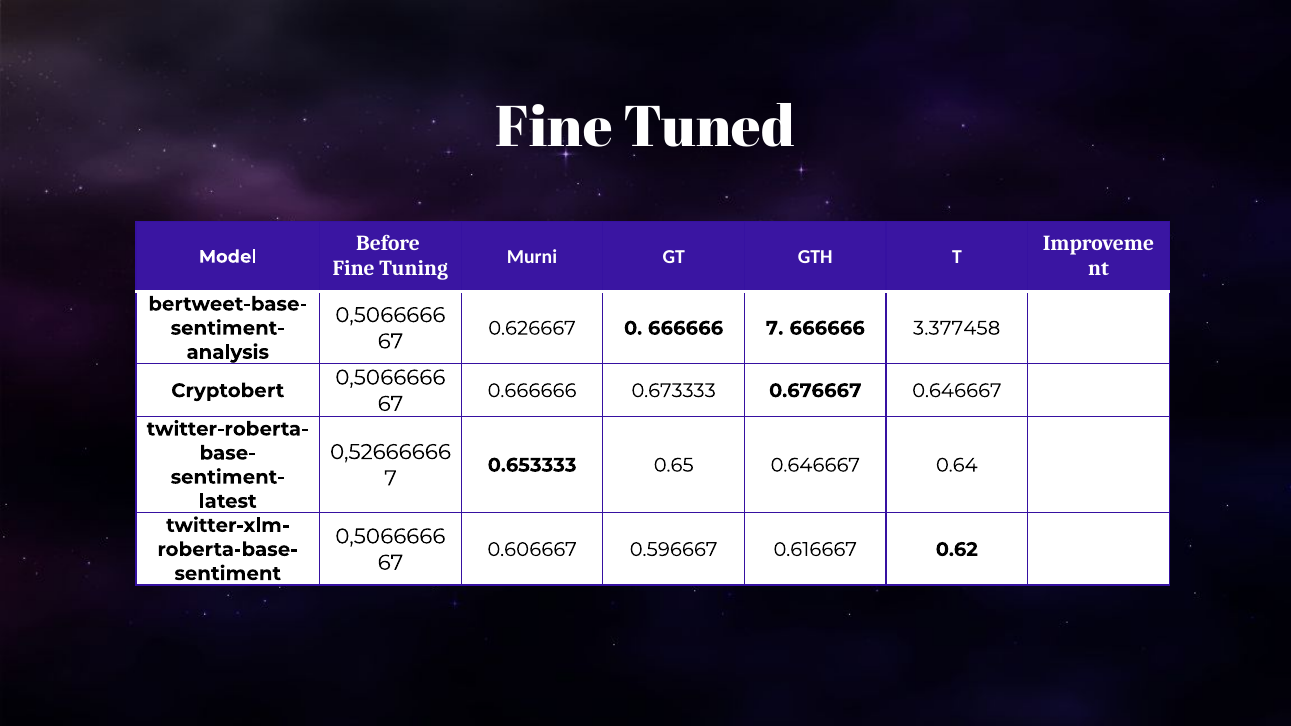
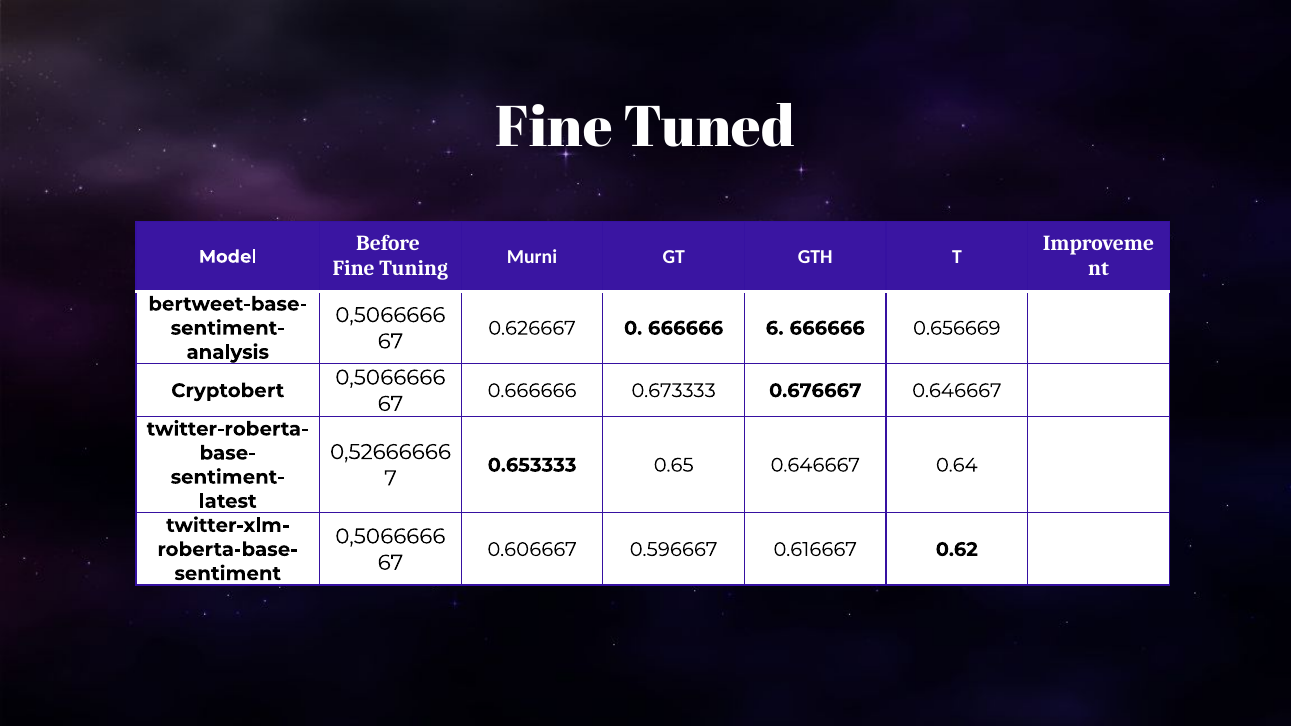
666666 7: 7 -> 6
3.377458: 3.377458 -> 0.656669
